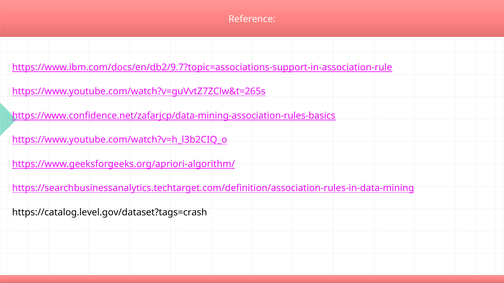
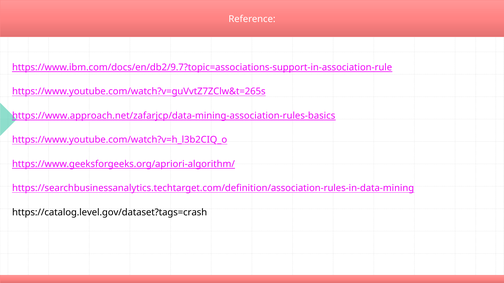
https://www.confidence.net/zafarjcp/data-mining-association-rules-basics: https://www.confidence.net/zafarjcp/data-mining-association-rules-basics -> https://www.approach.net/zafarjcp/data-mining-association-rules-basics
